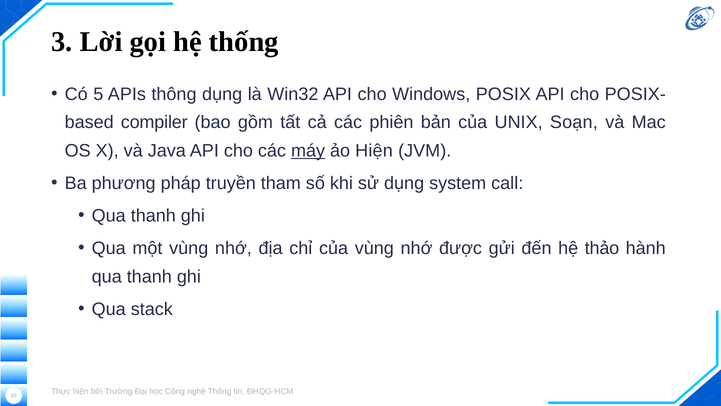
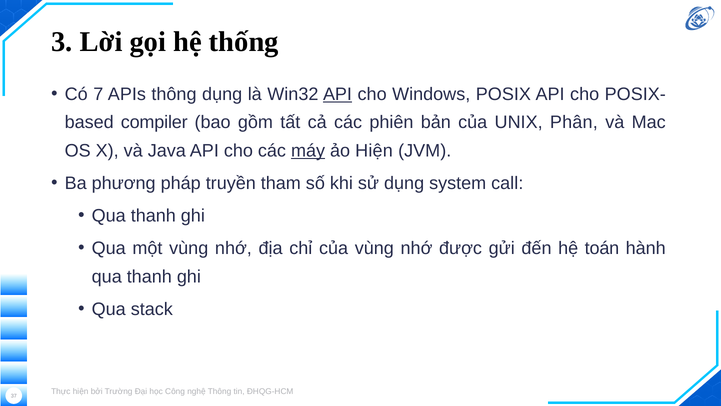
5: 5 -> 7
API at (337, 94) underline: none -> present
Soạn: Soạn -> Phân
thảo: thảo -> toán
